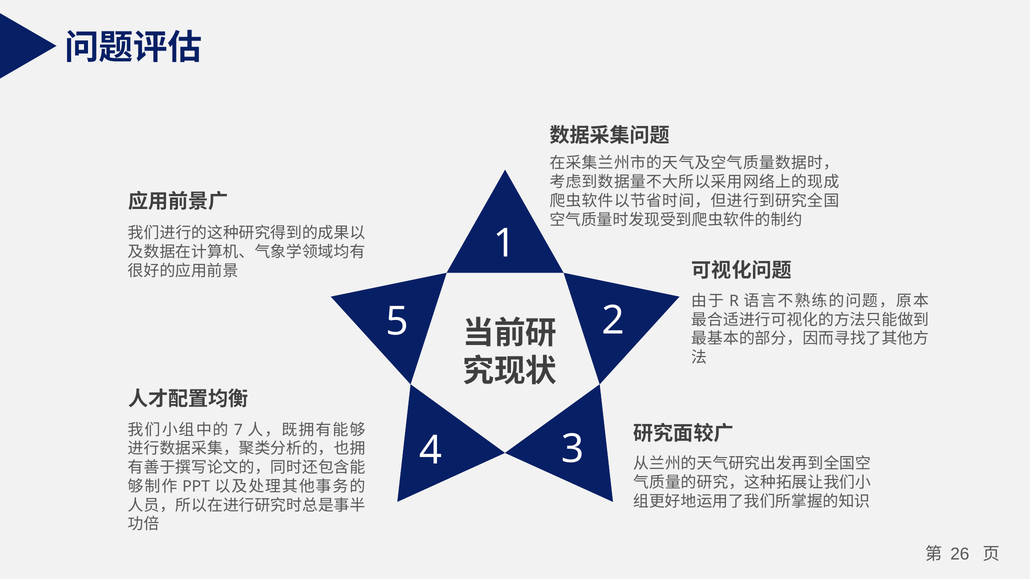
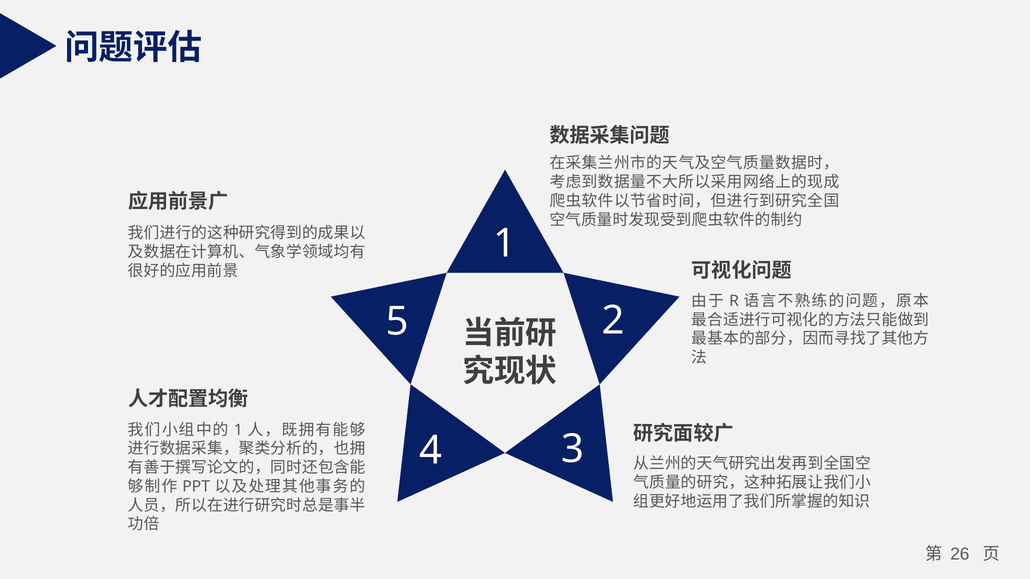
7 at (238, 430): 7 -> 1
